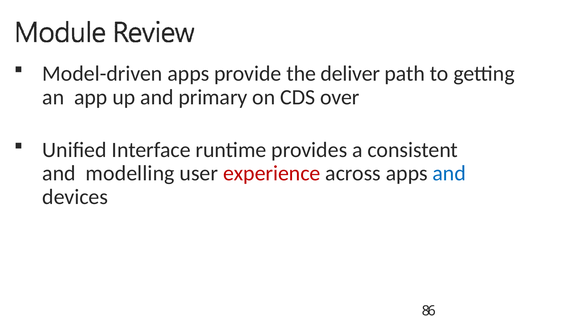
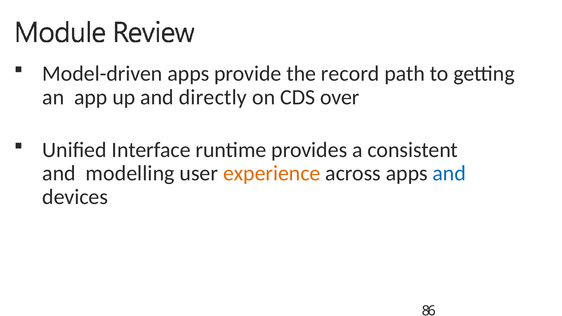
deliver: deliver -> record
primary: primary -> directly
experience colour: red -> orange
